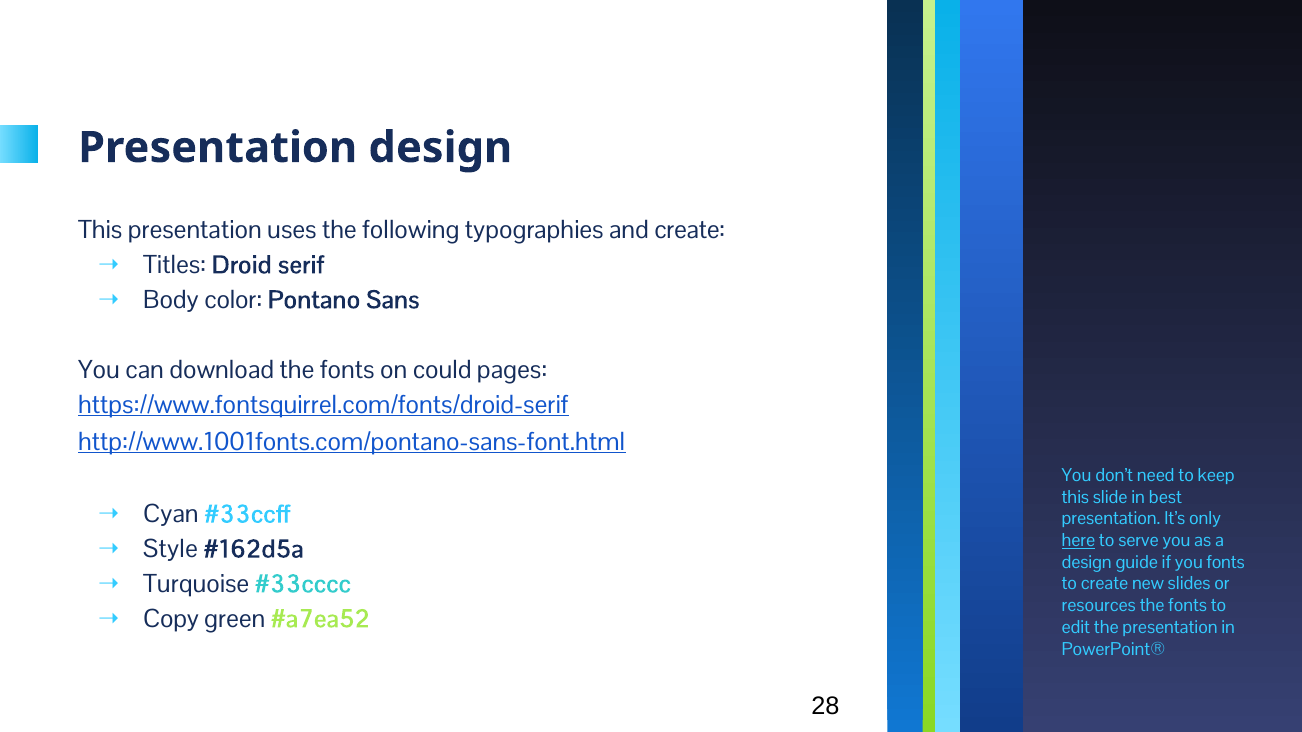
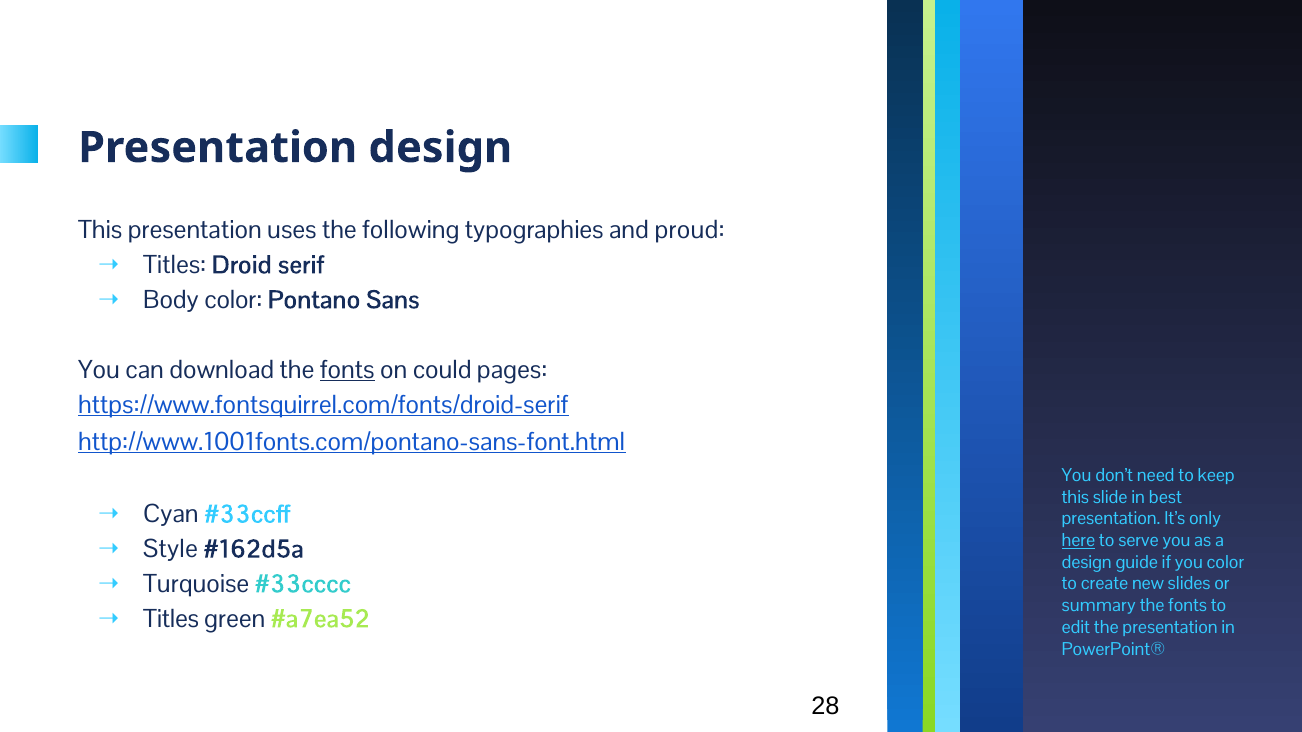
and create: create -> proud
fonts at (347, 370) underline: none -> present
you fonts: fonts -> color
resources: resources -> summary
Copy at (171, 619): Copy -> Titles
